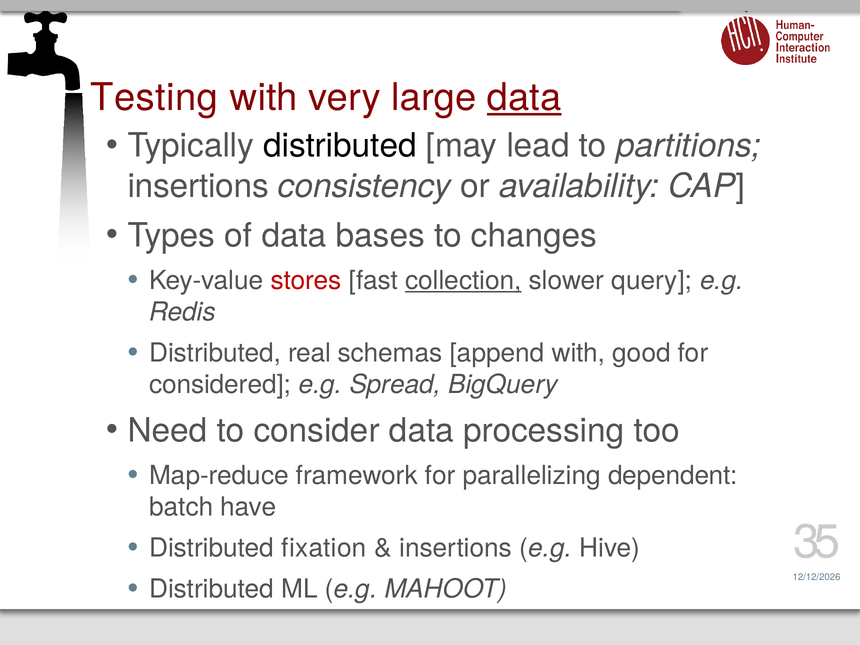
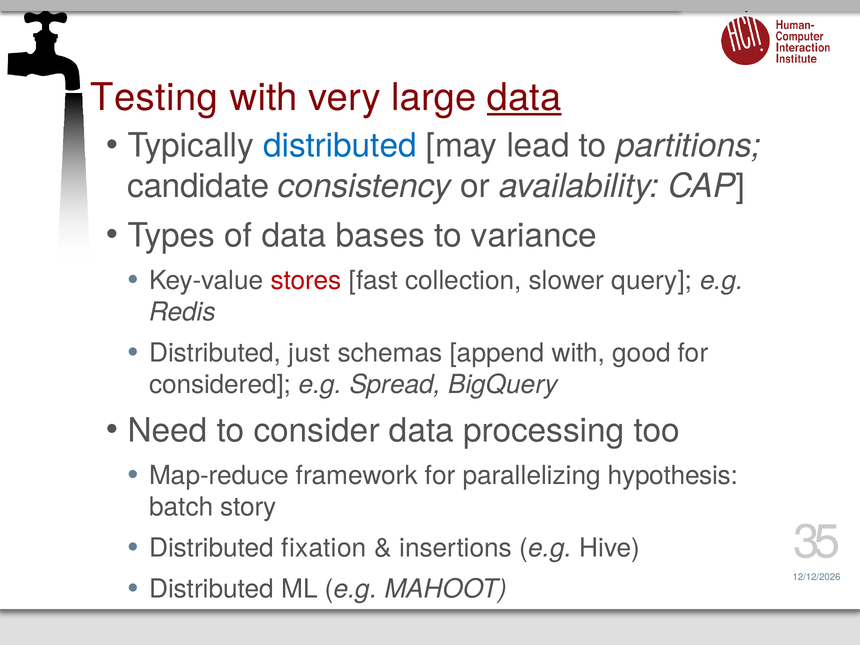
distributed at (340, 146) colour: black -> blue
insertions at (198, 186): insertions -> candidate
changes: changes -> variance
collection underline: present -> none
real: real -> just
dependent: dependent -> hypothesis
have: have -> story
